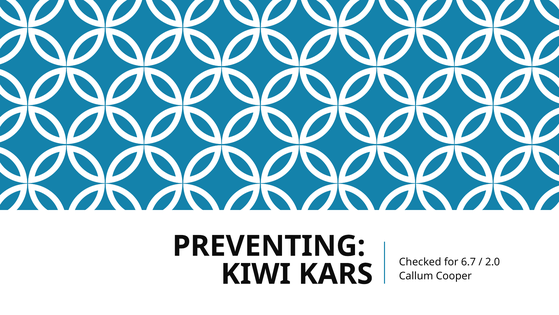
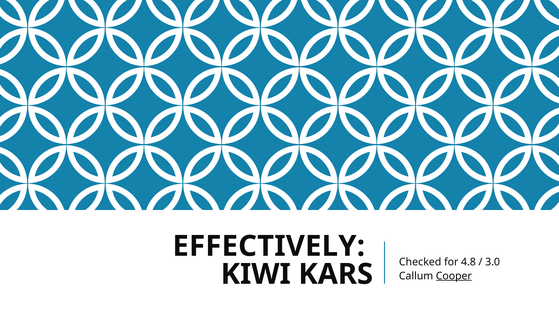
PREVENTING: PREVENTING -> EFFECTIVELY
6.7: 6.7 -> 4.8
2.0: 2.0 -> 3.0
Cooper underline: none -> present
